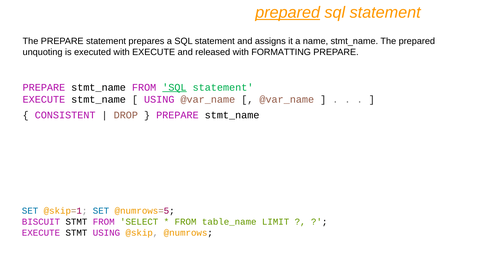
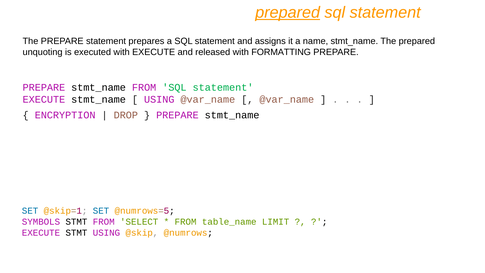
SQL at (174, 87) underline: present -> none
CONSISTENT: CONSISTENT -> ENCRYPTION
BISCUIT: BISCUIT -> SYMBOLS
